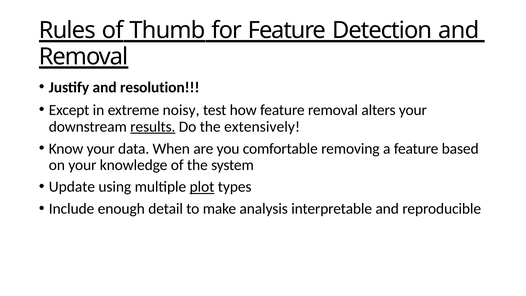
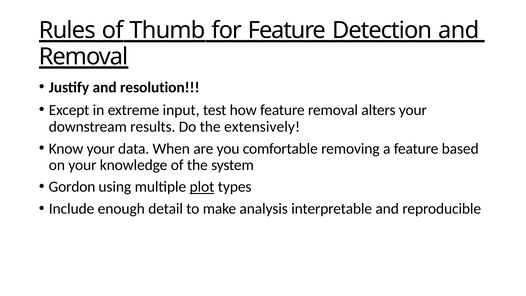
noisy: noisy -> input
results underline: present -> none
Update: Update -> Gordon
